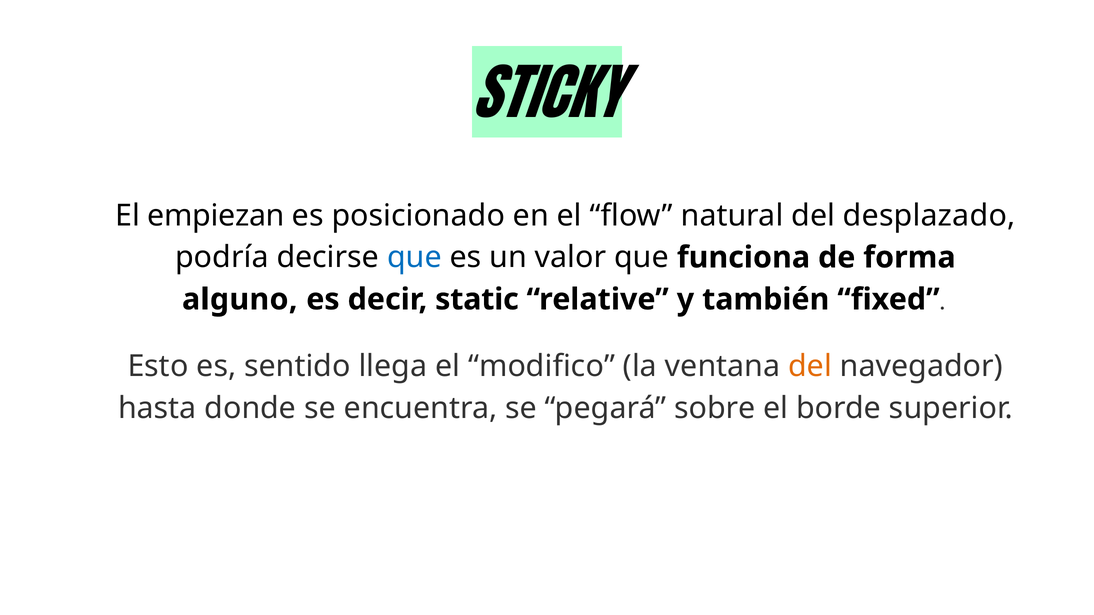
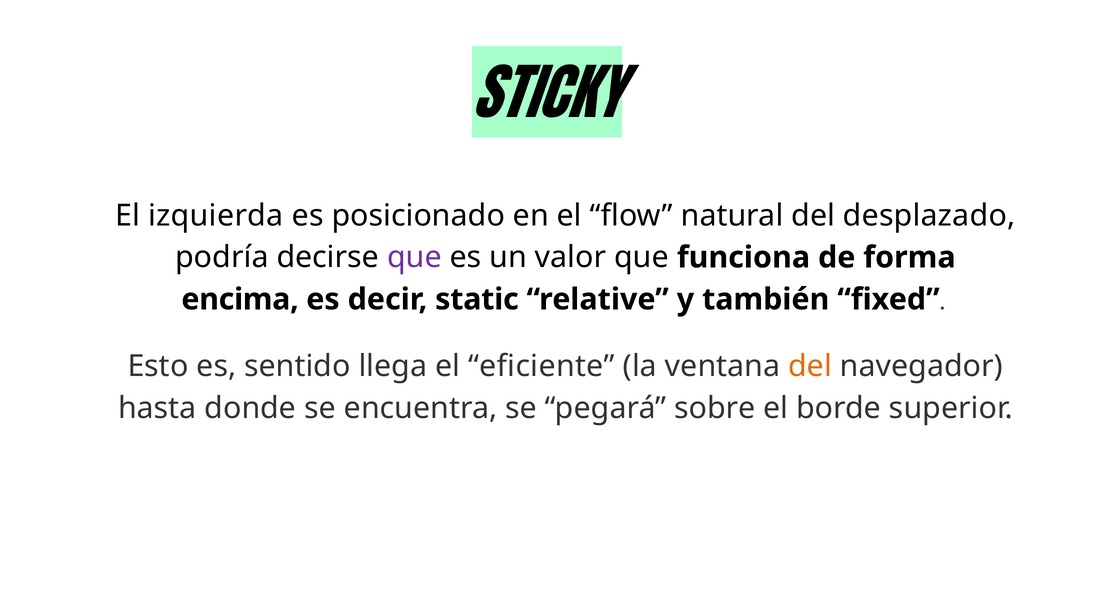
empiezan: empiezan -> izquierda
que at (414, 258) colour: blue -> purple
alguno: alguno -> encima
modifico: modifico -> eficiente
